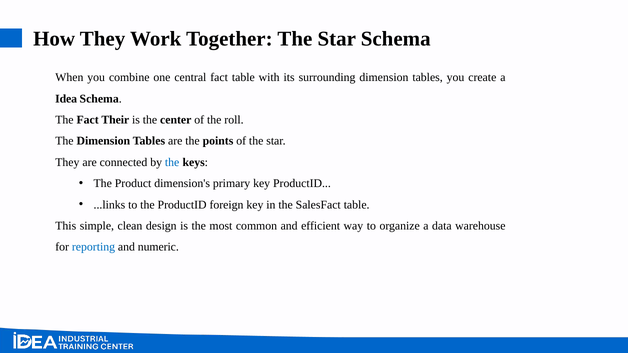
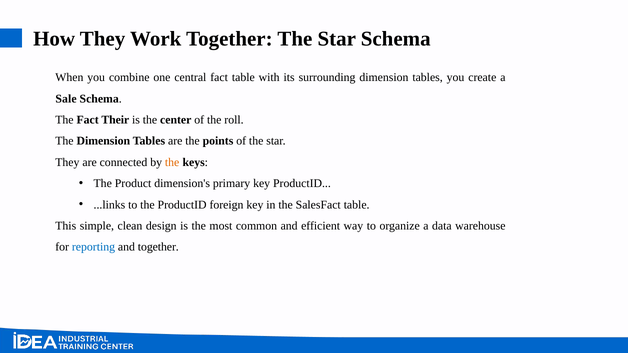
Idea: Idea -> Sale
the at (172, 162) colour: blue -> orange
and numeric: numeric -> together
